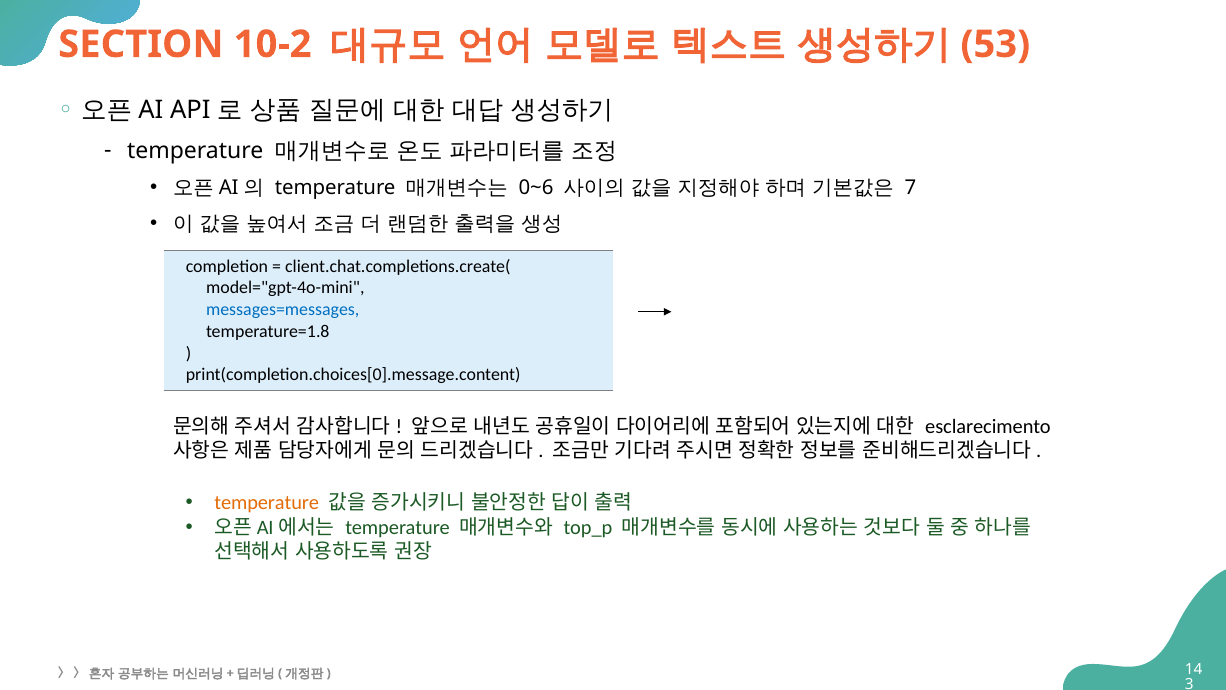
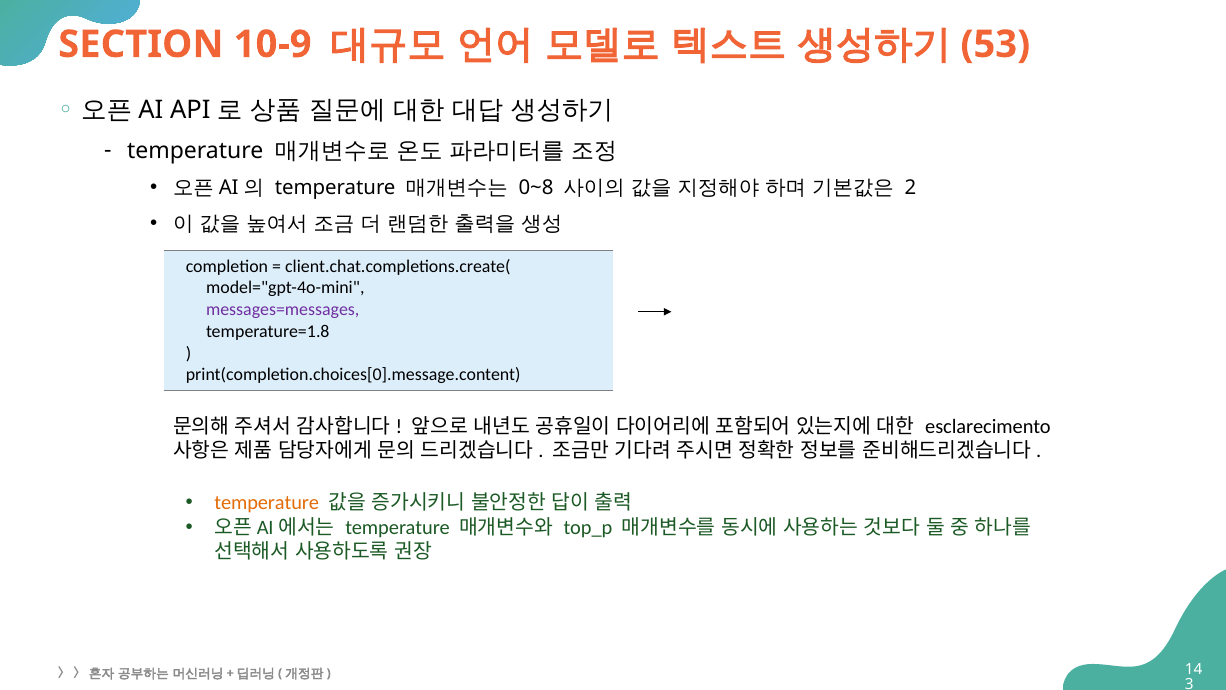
10-2: 10-2 -> 10-9
0~6: 0~6 -> 0~8
7: 7 -> 2
messages=messages colour: blue -> purple
